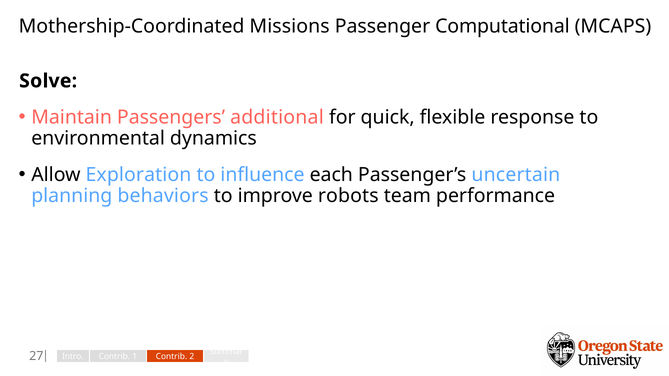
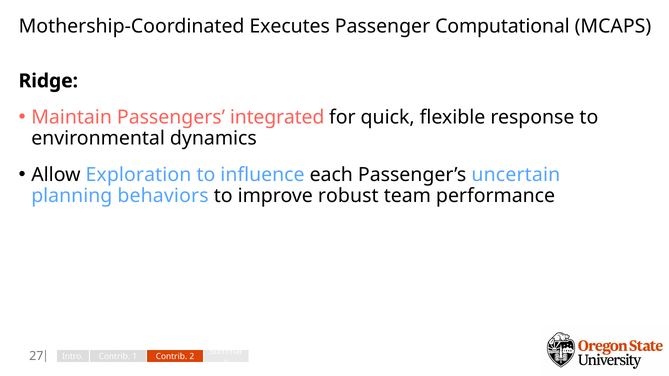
Missions: Missions -> Executes
Solve: Solve -> Ridge
additional: additional -> integrated
robots: robots -> robust
